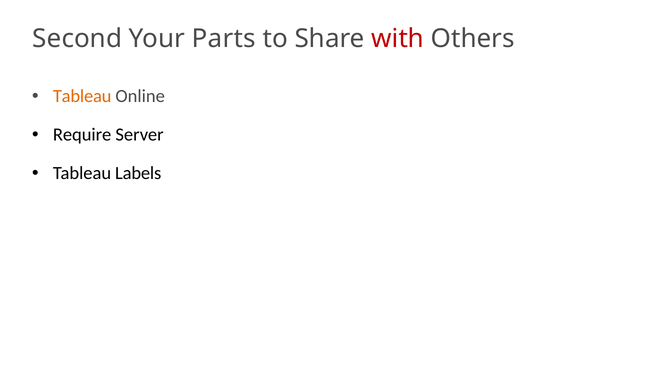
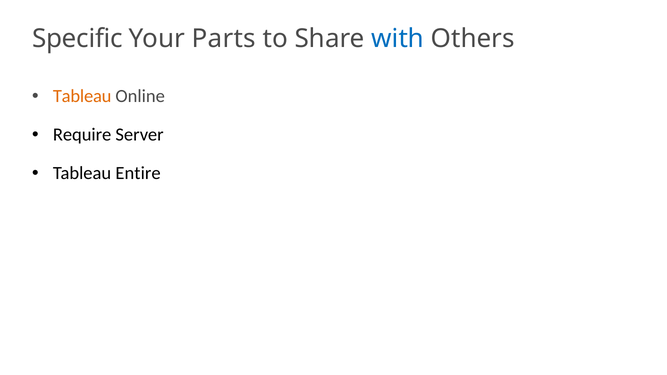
Second: Second -> Specific
with colour: red -> blue
Labels: Labels -> Entire
